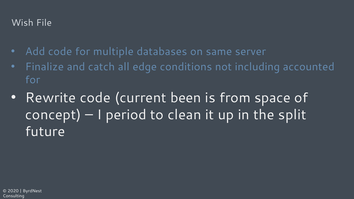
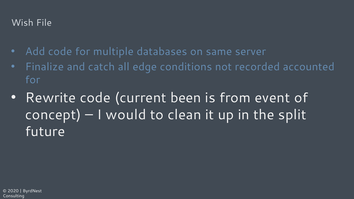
including: including -> recorded
space: space -> event
period: period -> would
